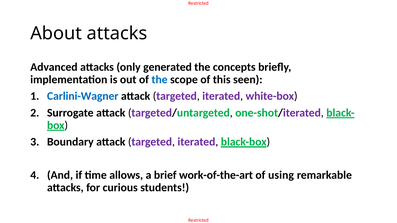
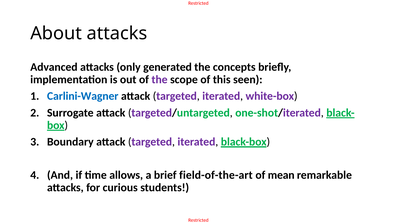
the at (160, 80) colour: blue -> purple
work-of-the-art: work-of-the-art -> field-of-the-art
using: using -> mean
